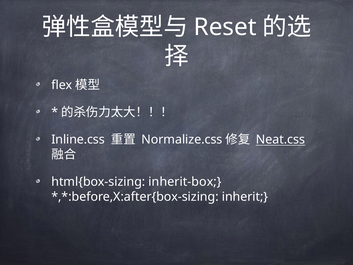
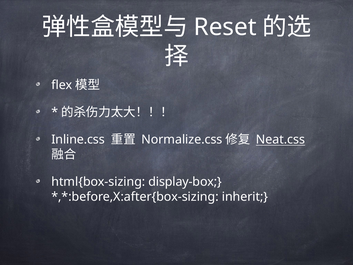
inherit-box: inherit-box -> display-box
